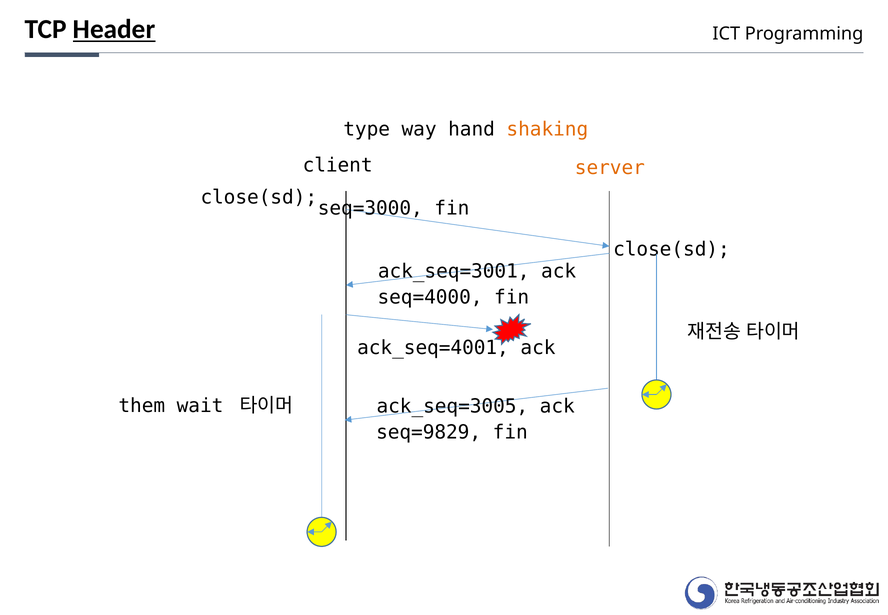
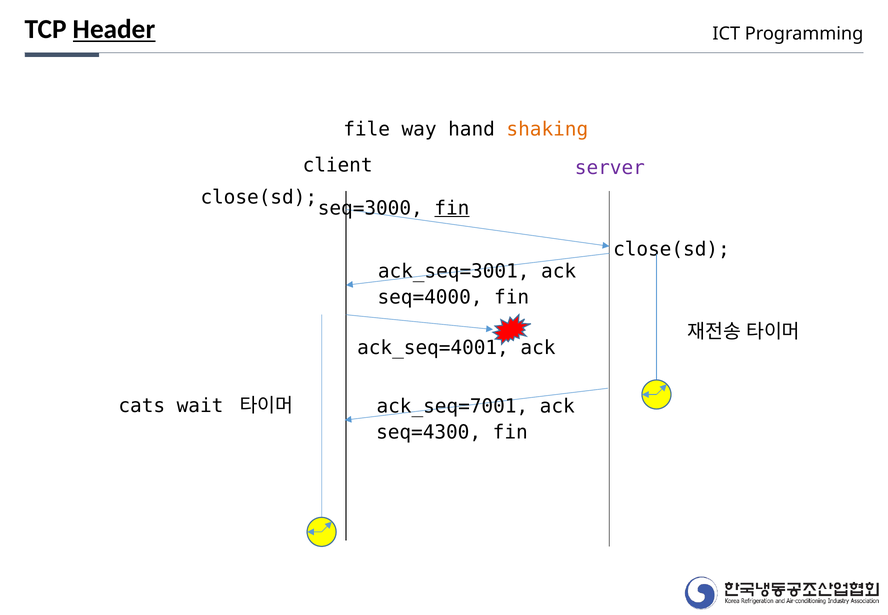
type: type -> file
server colour: orange -> purple
fin at (452, 208) underline: none -> present
them: them -> cats
ack_seq=3005: ack_seq=3005 -> ack_seq=7001
seq=9829: seq=9829 -> seq=4300
